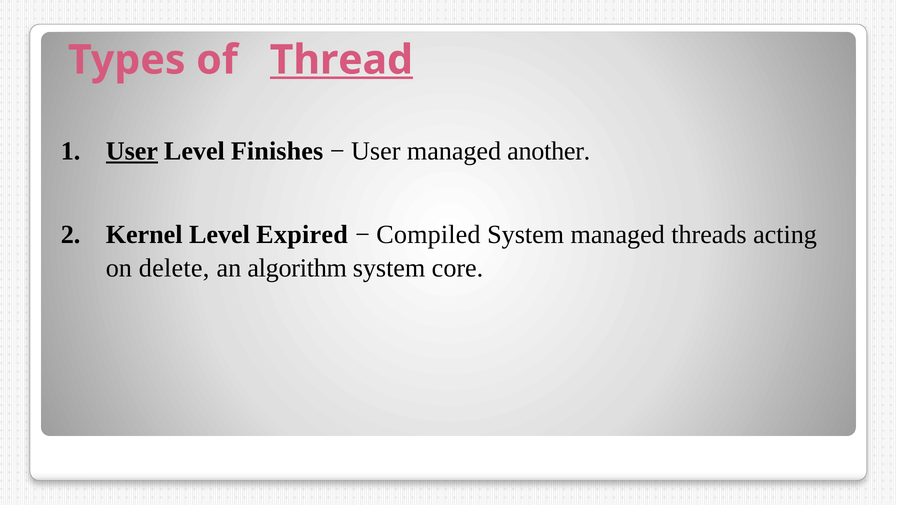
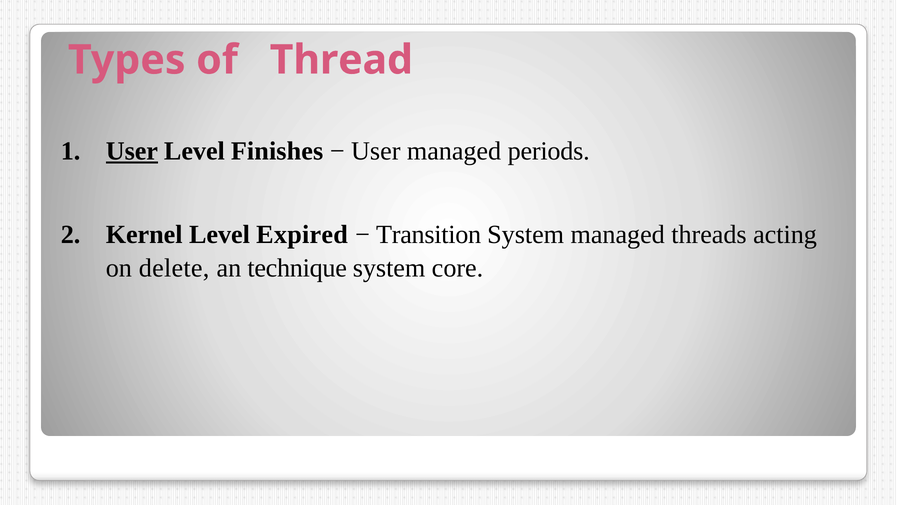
Thread underline: present -> none
another: another -> periods
Compiled: Compiled -> Transition
algorithm: algorithm -> technique
